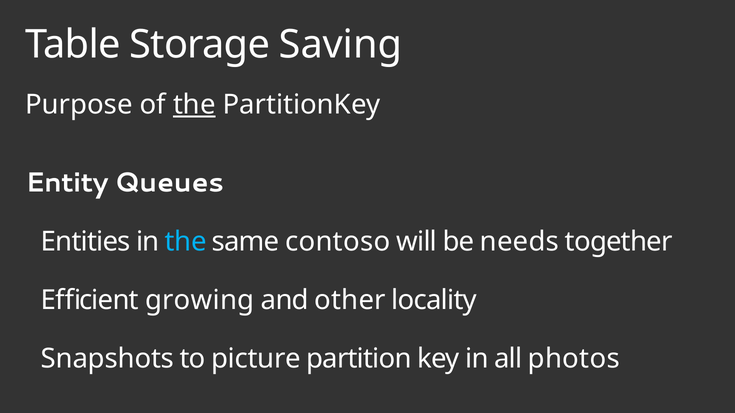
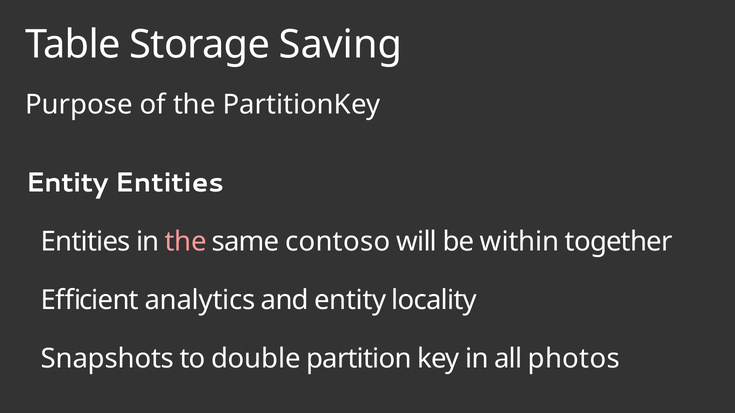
the at (194, 105) underline: present -> none
Entity Queues: Queues -> Entities
the at (186, 242) colour: light blue -> pink
needs: needs -> within
growing: growing -> analytics
and other: other -> entity
picture: picture -> double
